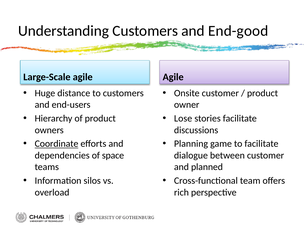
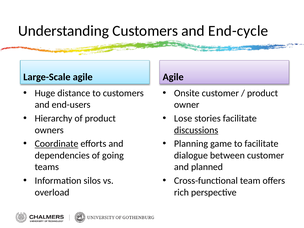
End-good: End-good -> End-cycle
discussions underline: none -> present
space: space -> going
